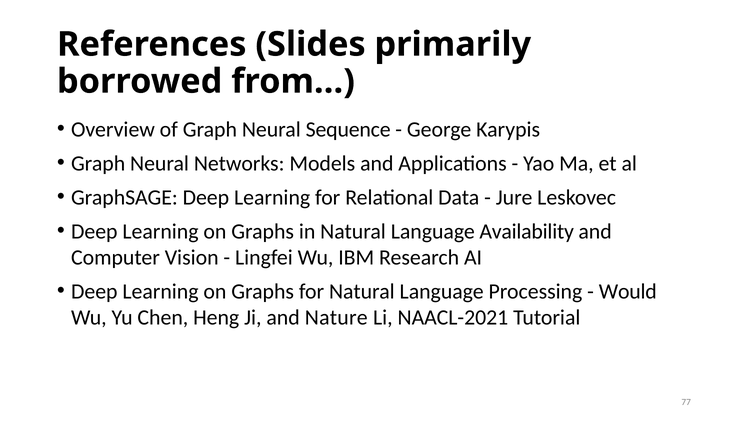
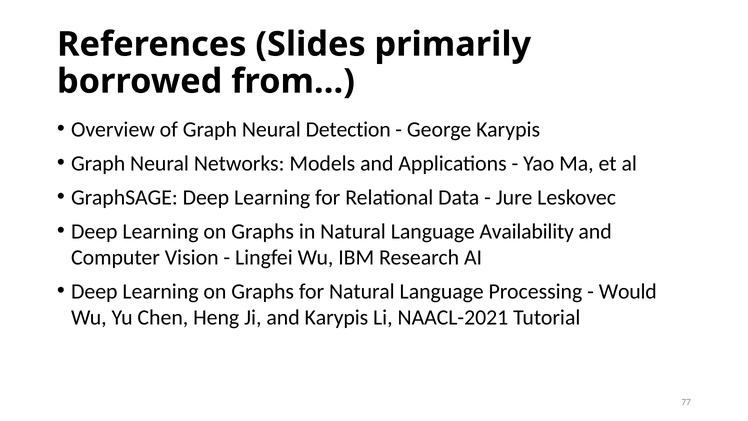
Sequence: Sequence -> Detection
and Nature: Nature -> Karypis
